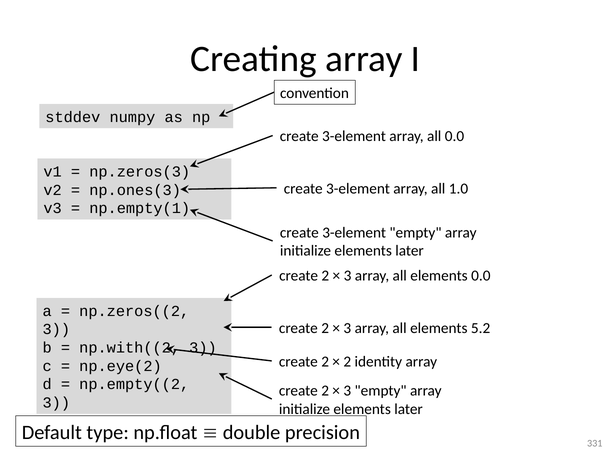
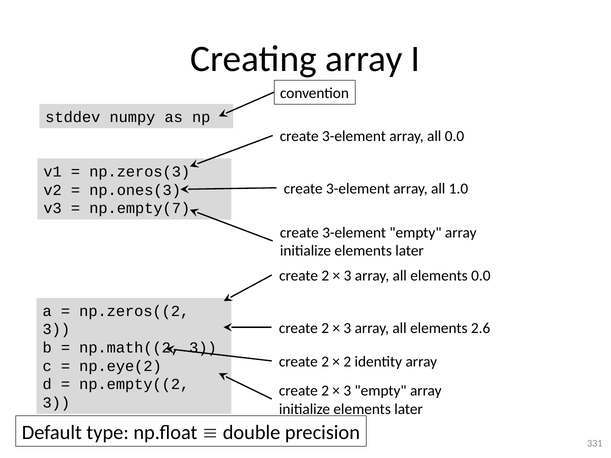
np.empty(1: np.empty(1 -> np.empty(7
5.2: 5.2 -> 2.6
np.with((2: np.with((2 -> np.math((2
